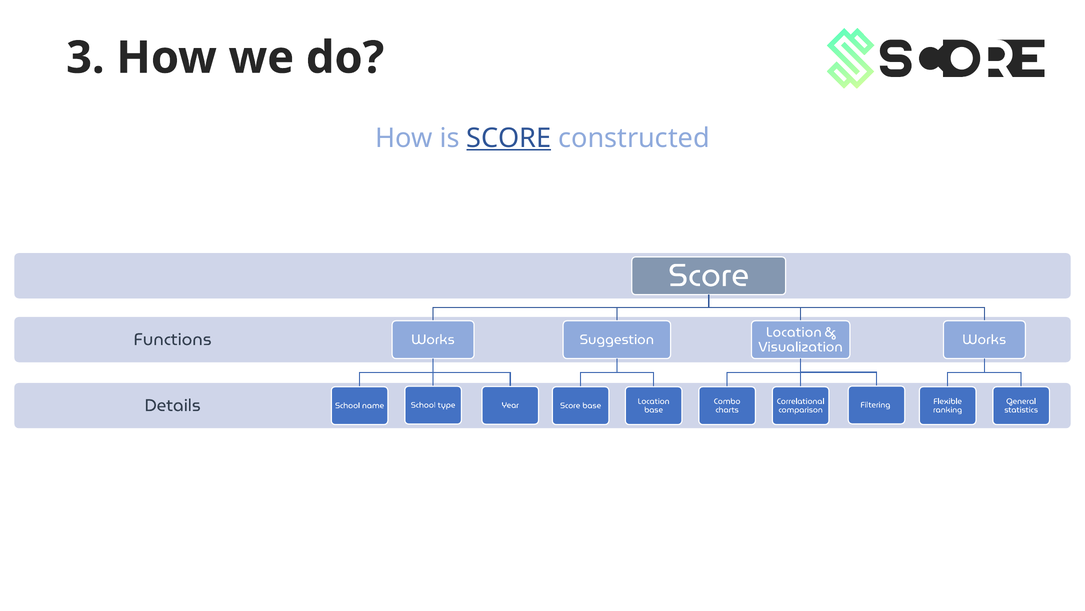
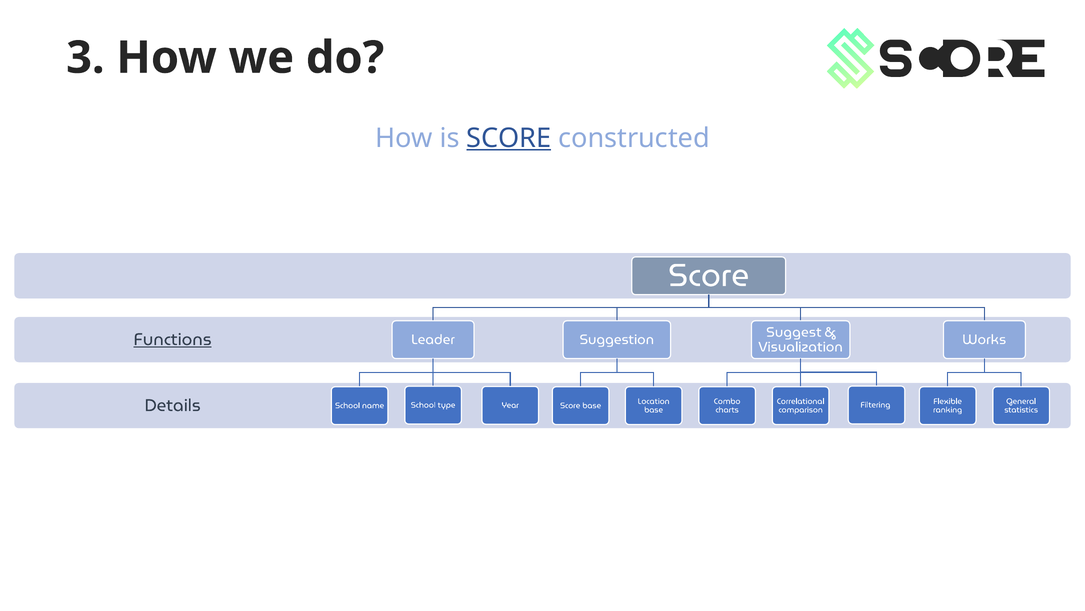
Location at (794, 332): Location -> Suggest
Functions underline: none -> present
Works at (433, 339): Works -> Leader
